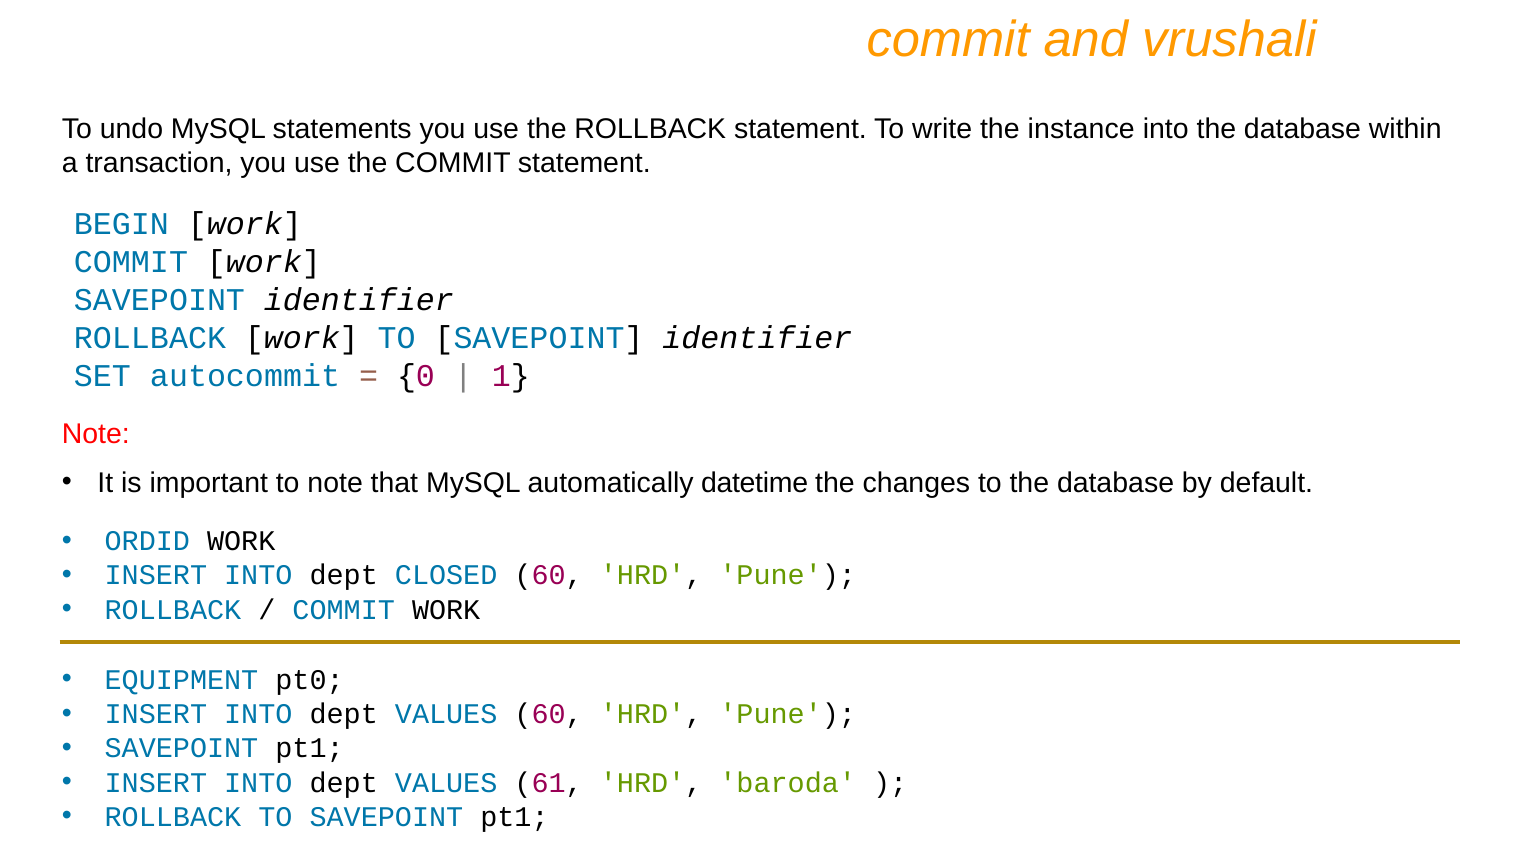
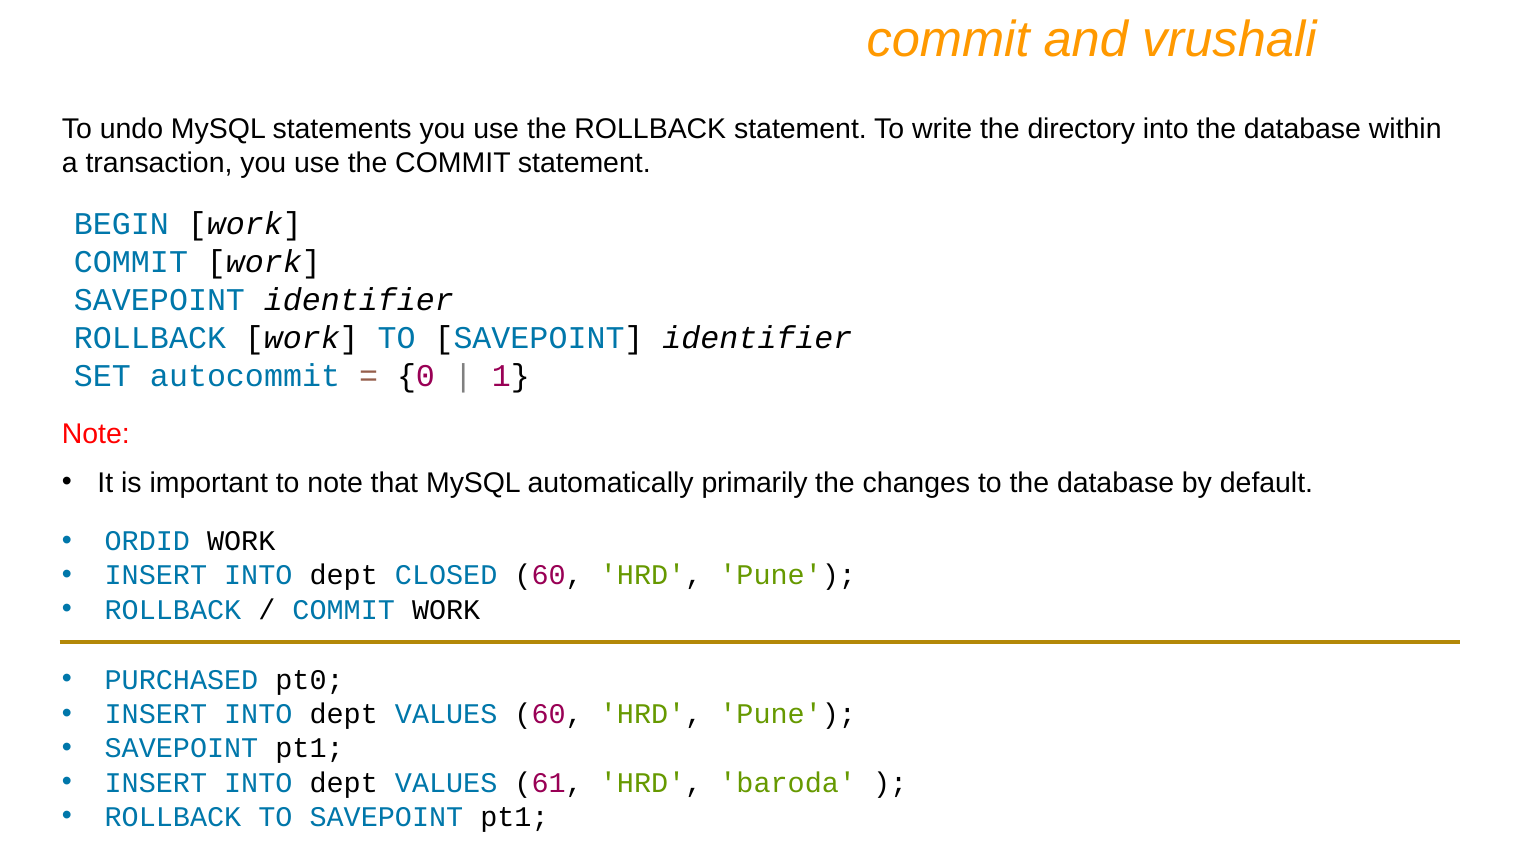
instance: instance -> directory
datetime: datetime -> primarily
EQUIPMENT: EQUIPMENT -> PURCHASED
